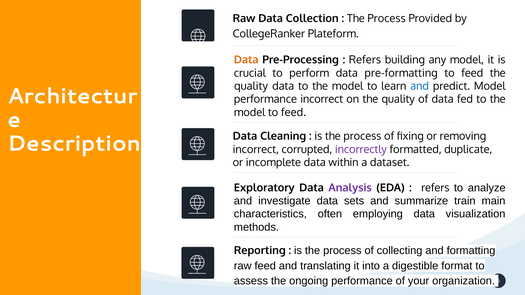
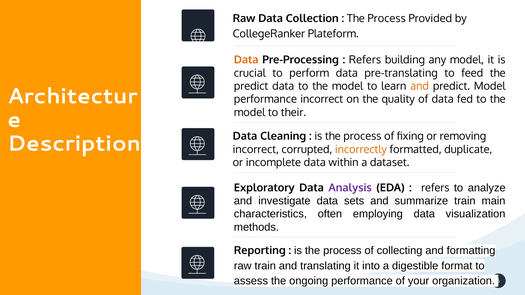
pre-formatting: pre-formatting -> pre-translating
quality at (251, 86): quality -> predict
and at (420, 86) colour: blue -> orange
model to feed: feed -> their
incorrectly colour: purple -> orange
raw feed: feed -> train
